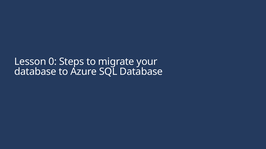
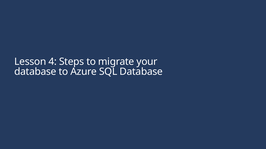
0: 0 -> 4
